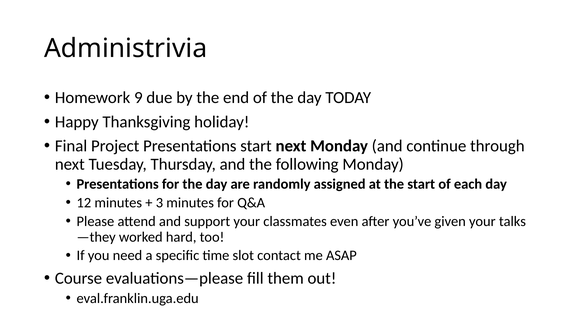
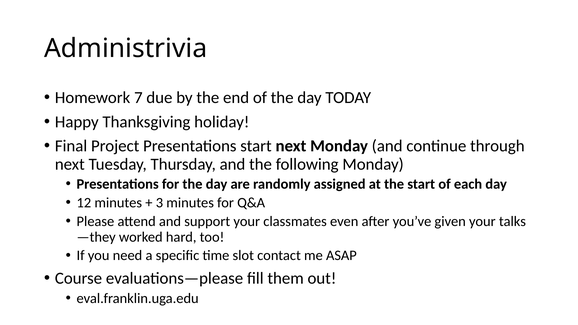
9: 9 -> 7
